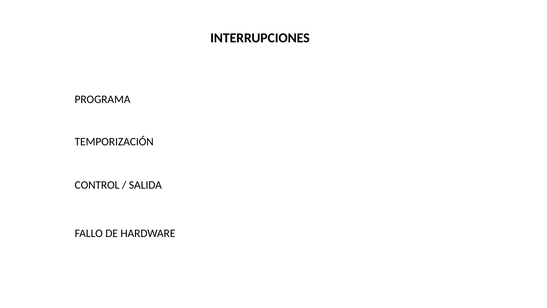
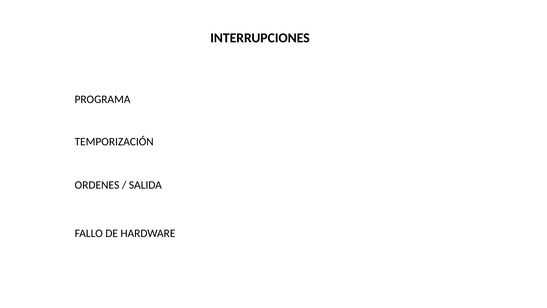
CONTROL: CONTROL -> ORDENES
